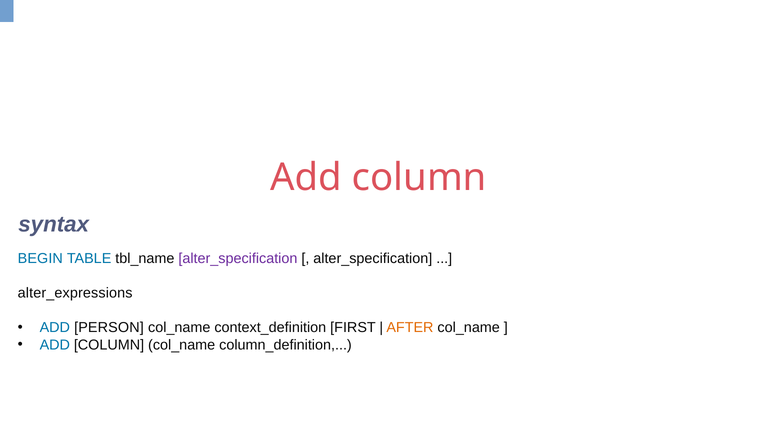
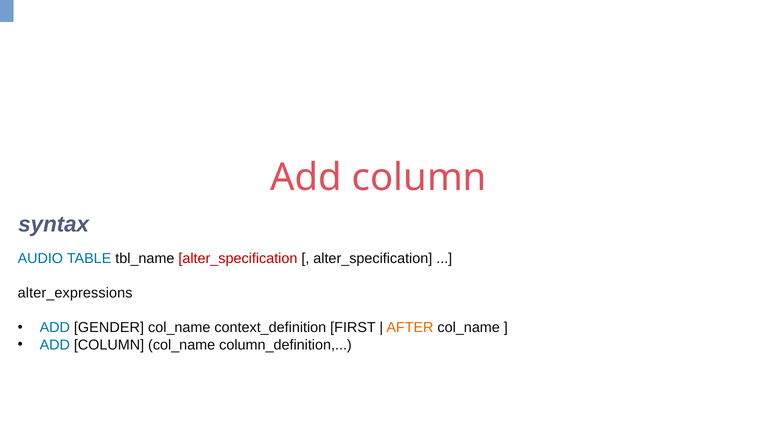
BEGIN: BEGIN -> AUDIO
alter_specification at (238, 258) colour: purple -> red
PERSON: PERSON -> GENDER
